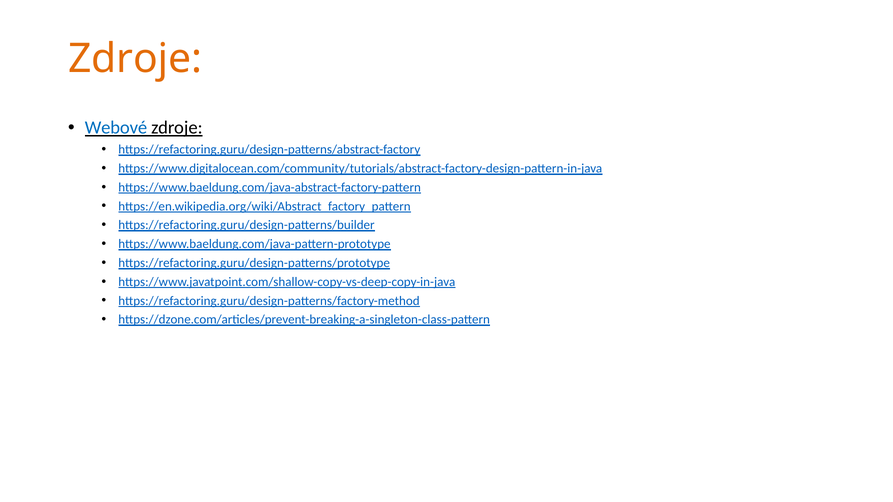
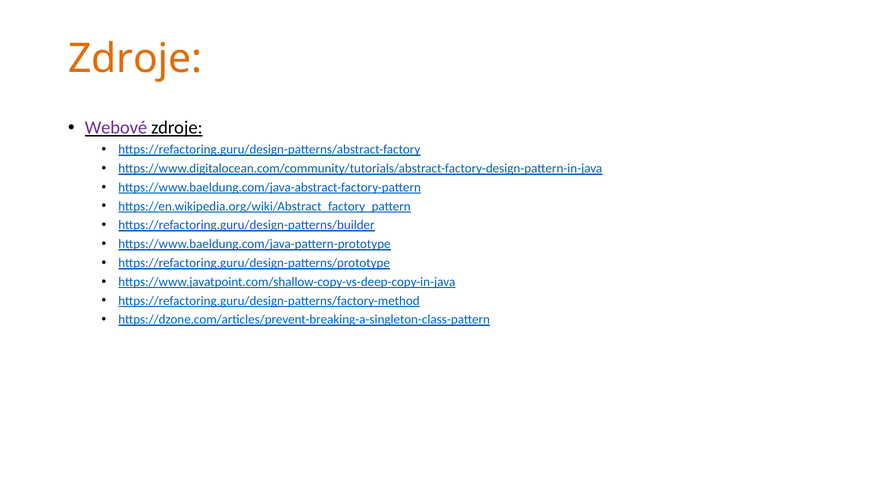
Webové colour: blue -> purple
